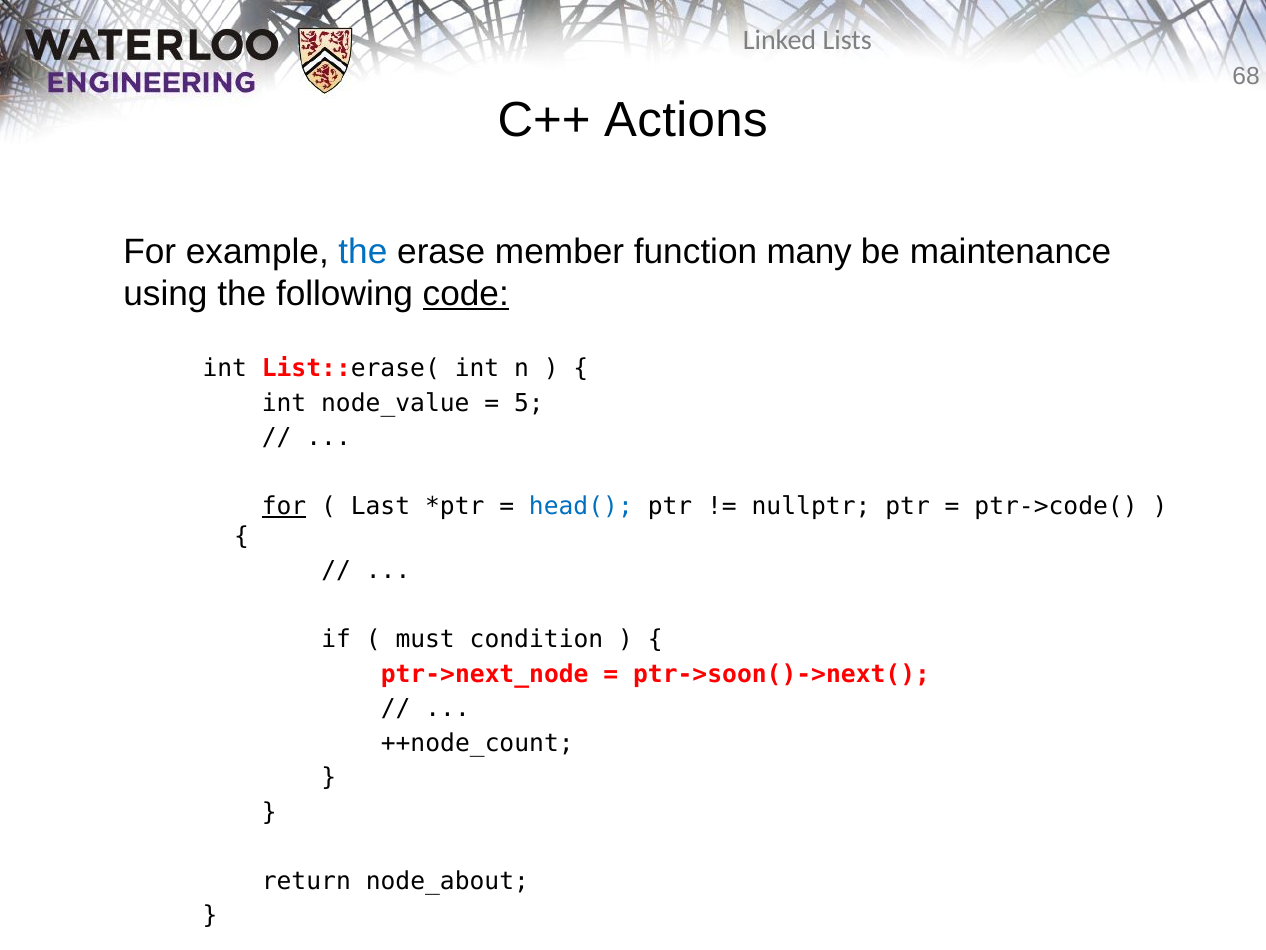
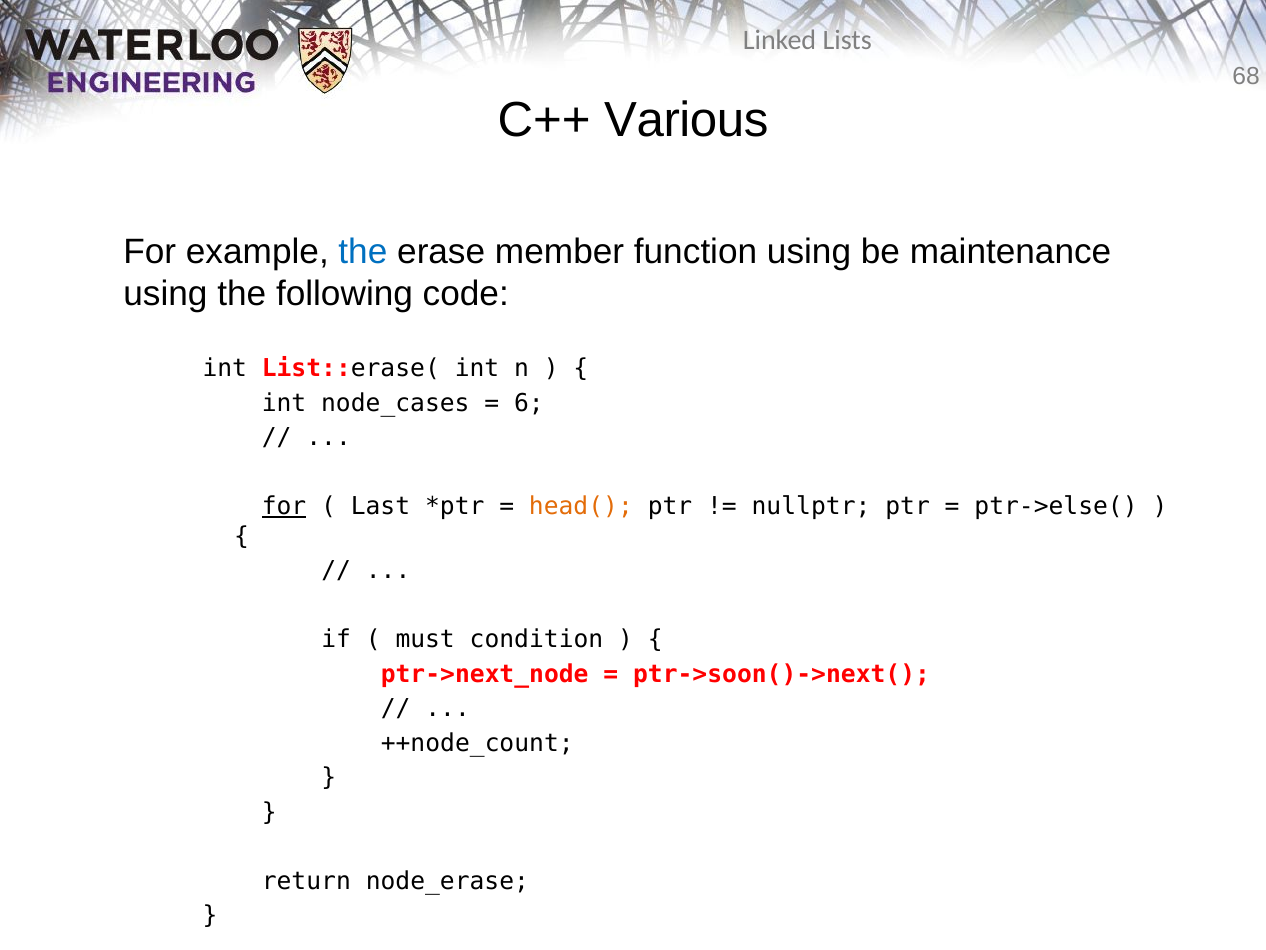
Actions: Actions -> Various
function many: many -> using
code underline: present -> none
node_value: node_value -> node_cases
5: 5 -> 6
head( colour: blue -> orange
ptr->code(: ptr->code( -> ptr->else(
node_about: node_about -> node_erase
